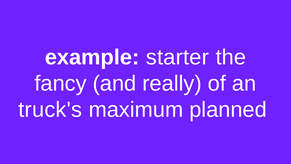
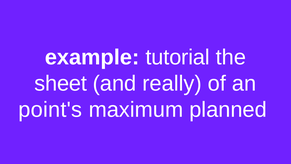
starter: starter -> tutorial
fancy: fancy -> sheet
truck's: truck's -> point's
